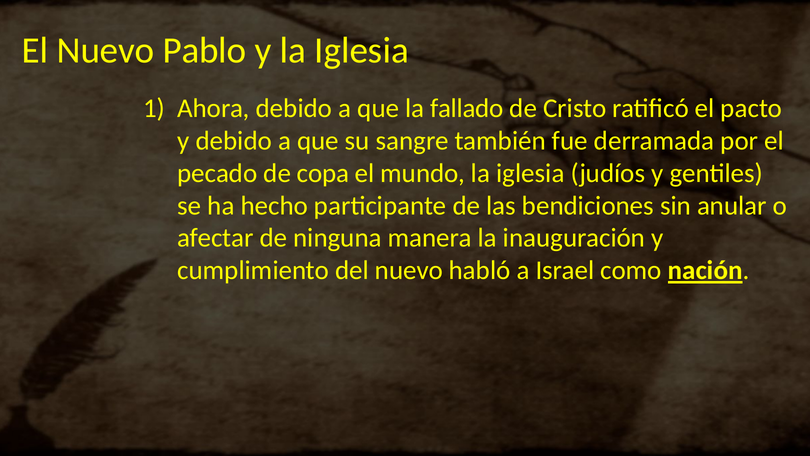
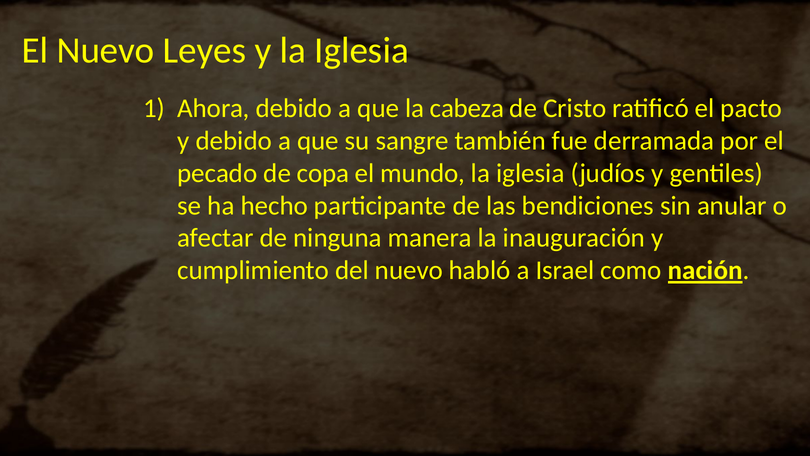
Pablo: Pablo -> Leyes
fallado: fallado -> cabeza
